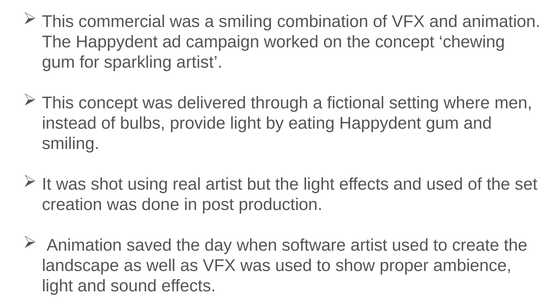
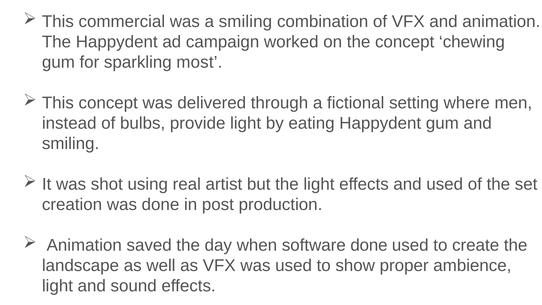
sparkling artist: artist -> most
software artist: artist -> done
